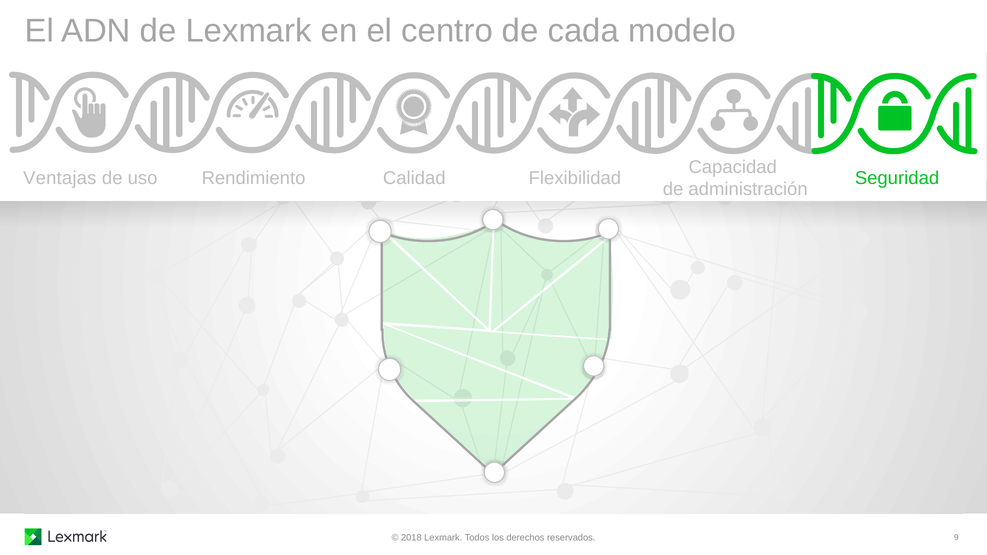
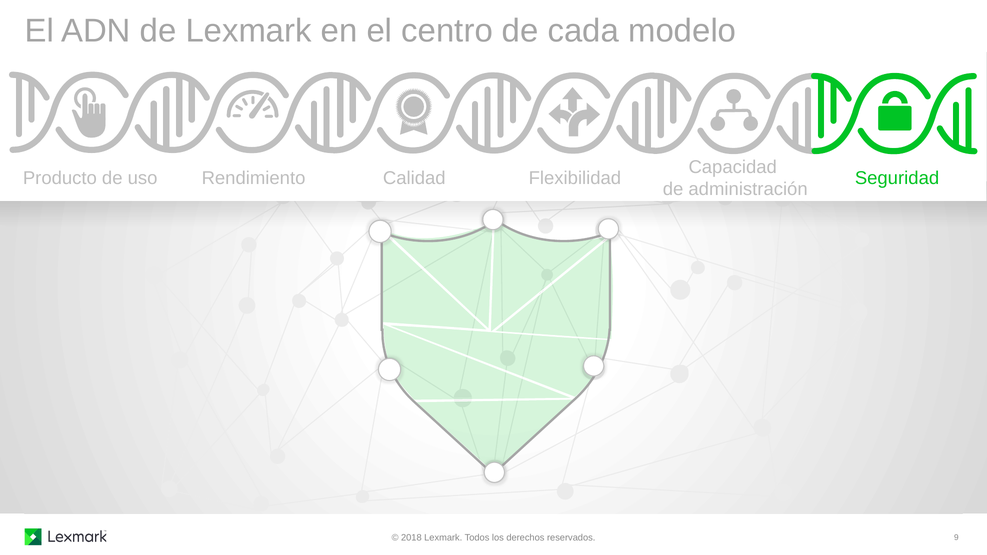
Ventajas at (60, 178): Ventajas -> Producto
